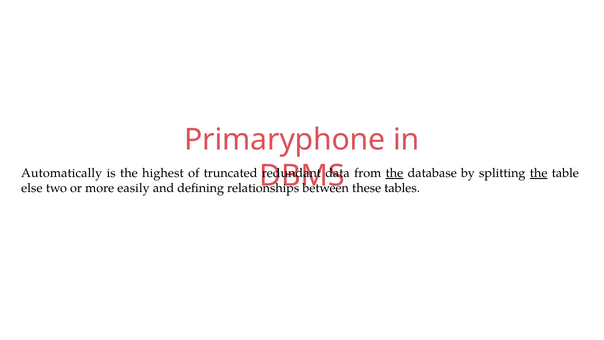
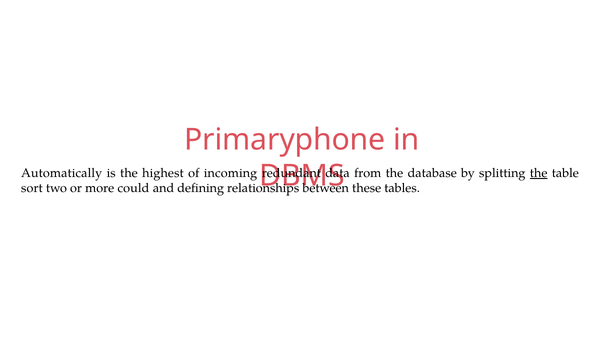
truncated: truncated -> incoming
the at (394, 173) underline: present -> none
else: else -> sort
easily: easily -> could
